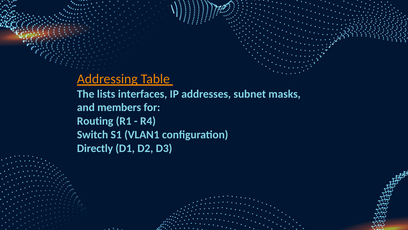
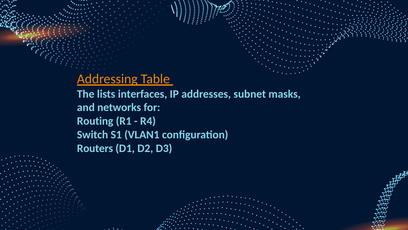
members: members -> networks
Directly: Directly -> Routers
